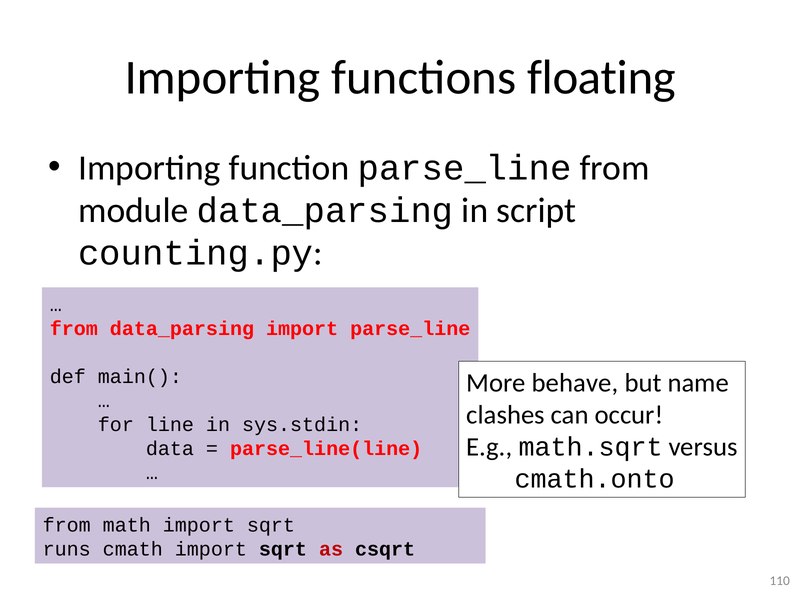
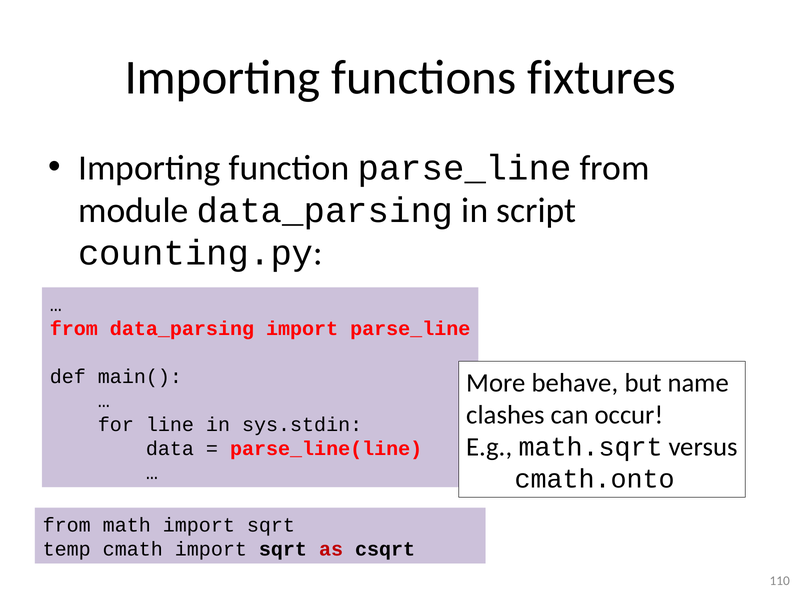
floating: floating -> fixtures
runs: runs -> temp
